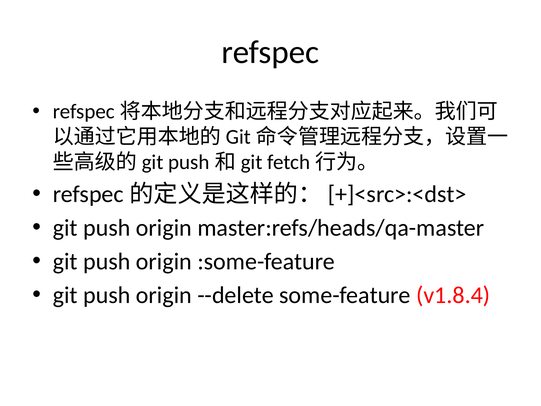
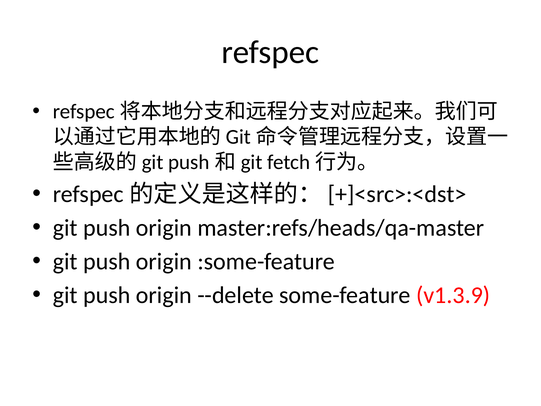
v1.8.4: v1.8.4 -> v1.3.9
